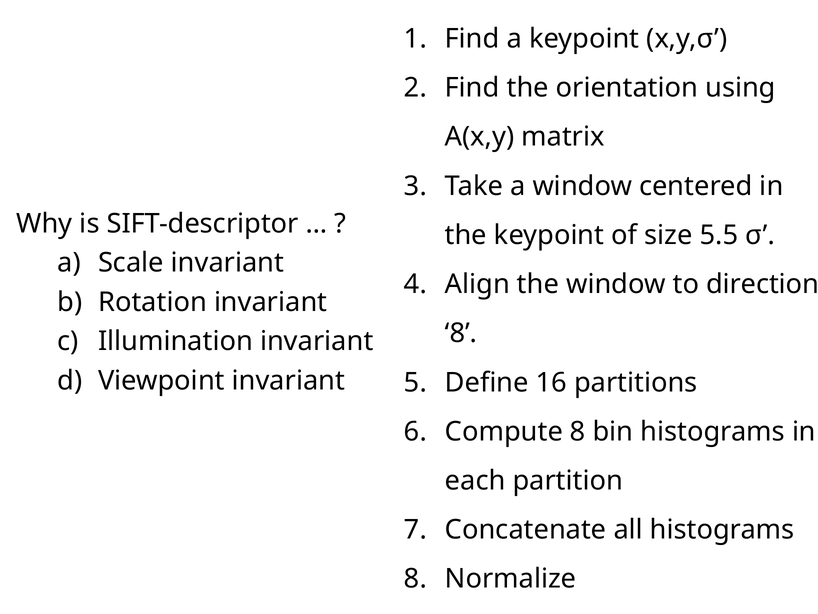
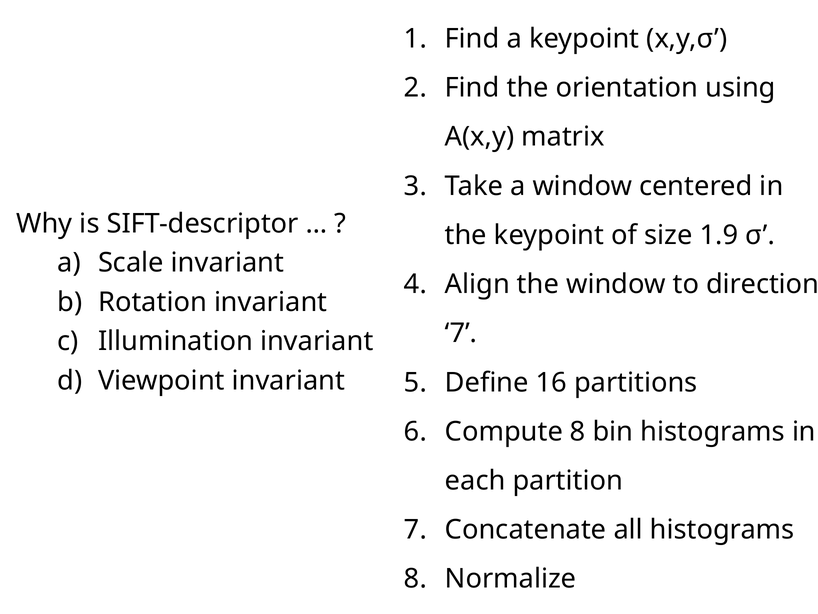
5.5: 5.5 -> 1.9
8 at (461, 333): 8 -> 7
